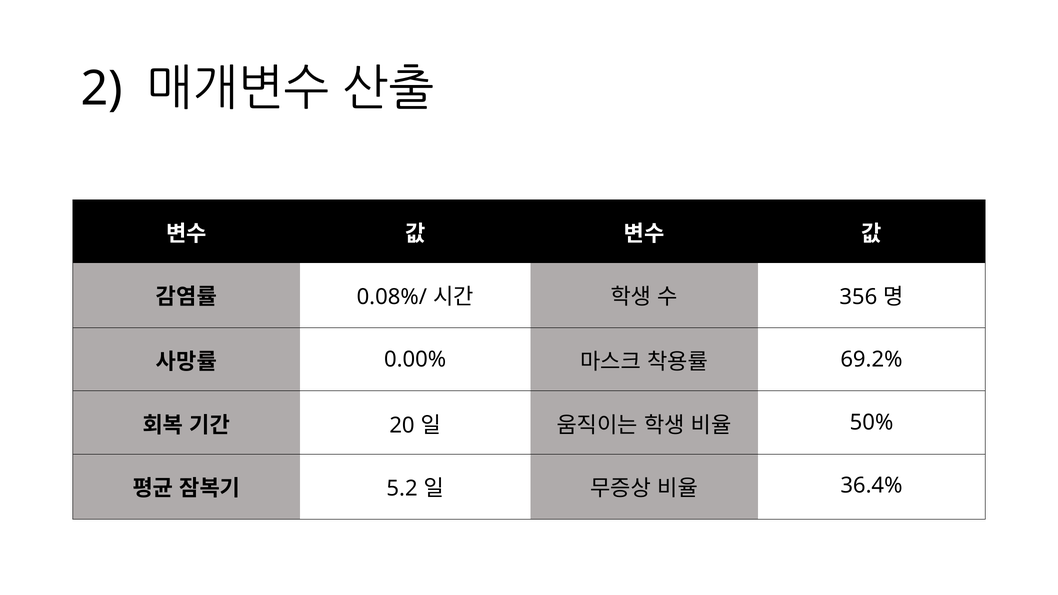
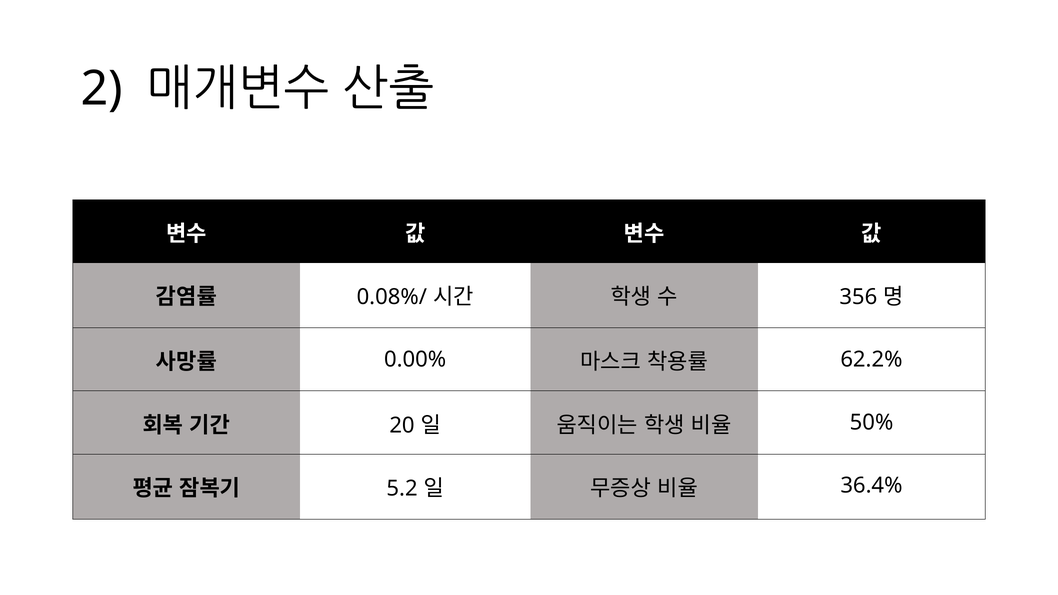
69.2%: 69.2% -> 62.2%
